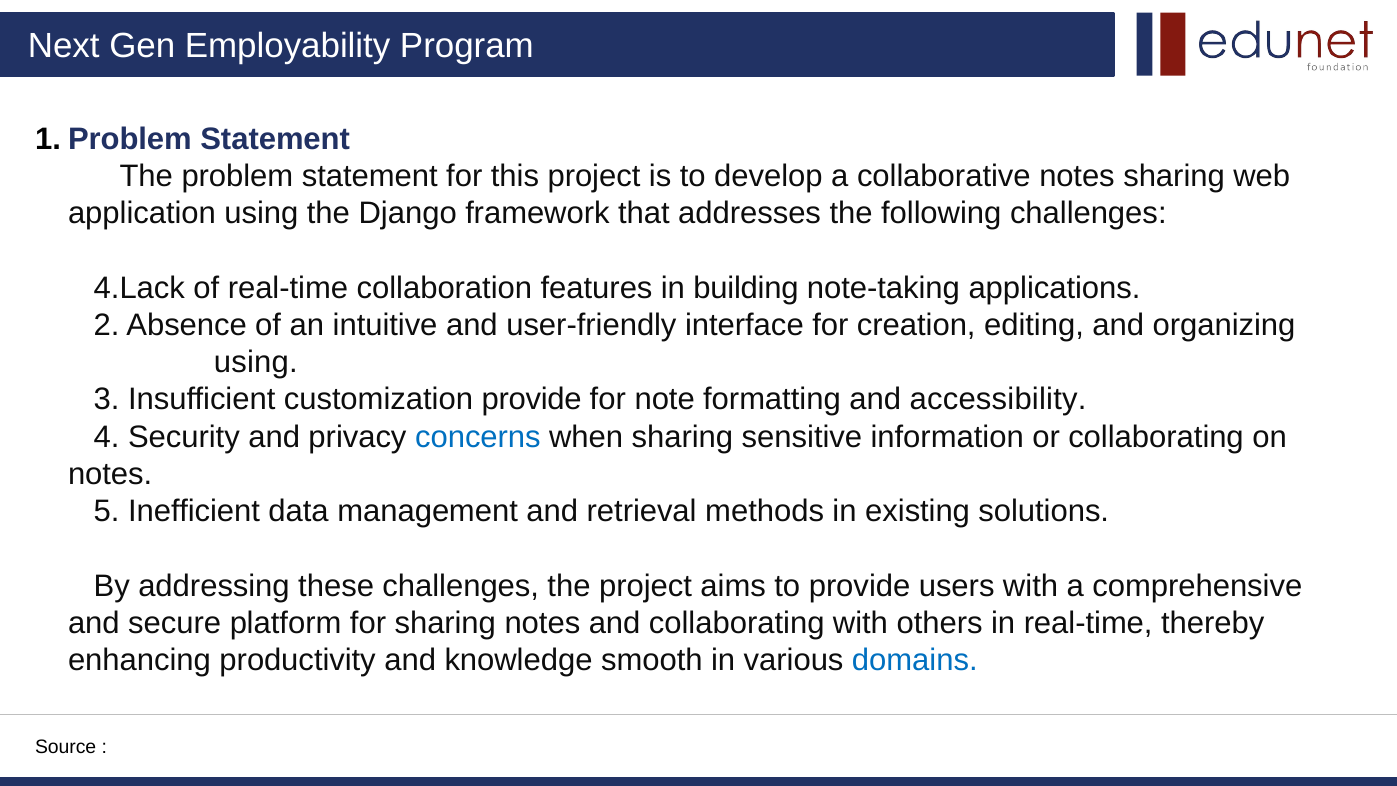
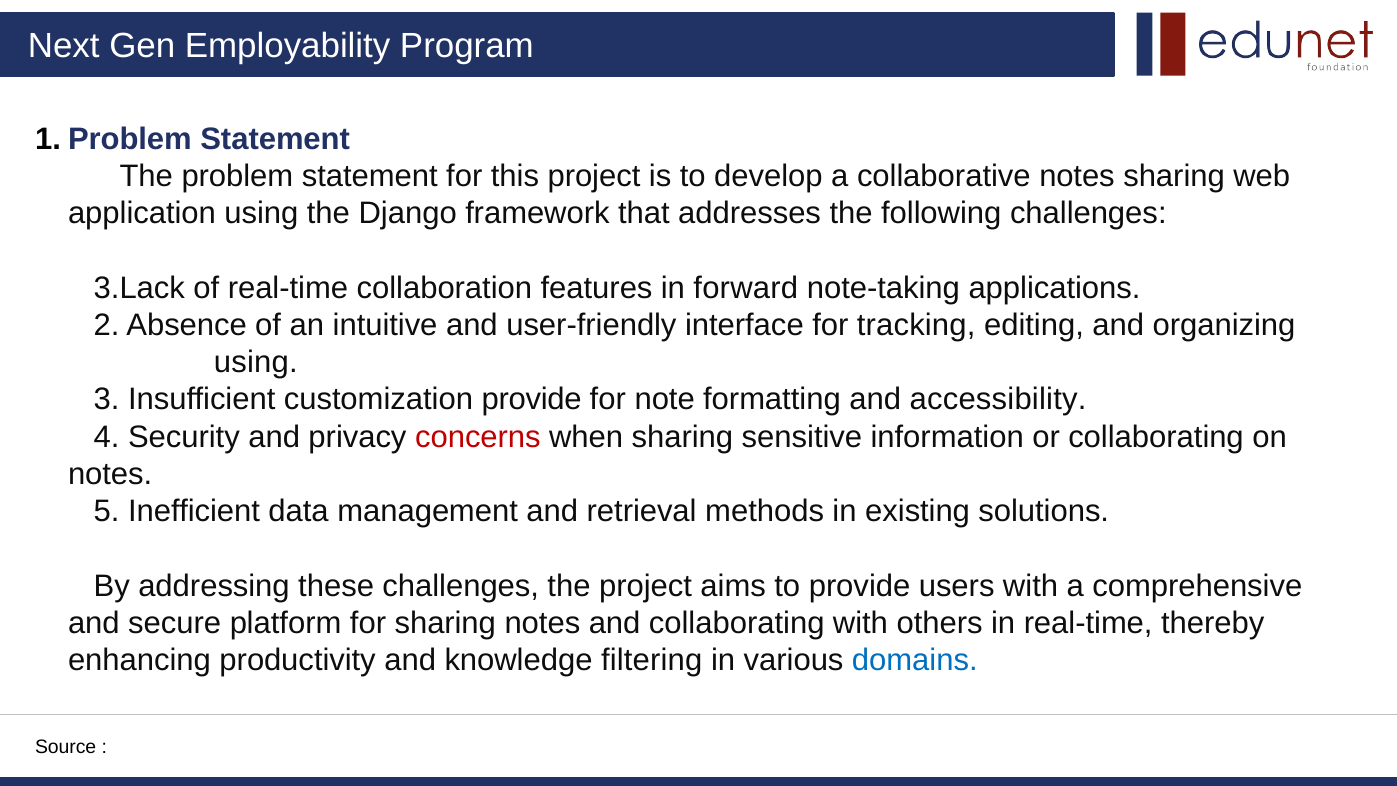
4.Lack: 4.Lack -> 3.Lack
building: building -> forward
creation: creation -> tracking
concerns colour: blue -> red
smooth: smooth -> filtering
